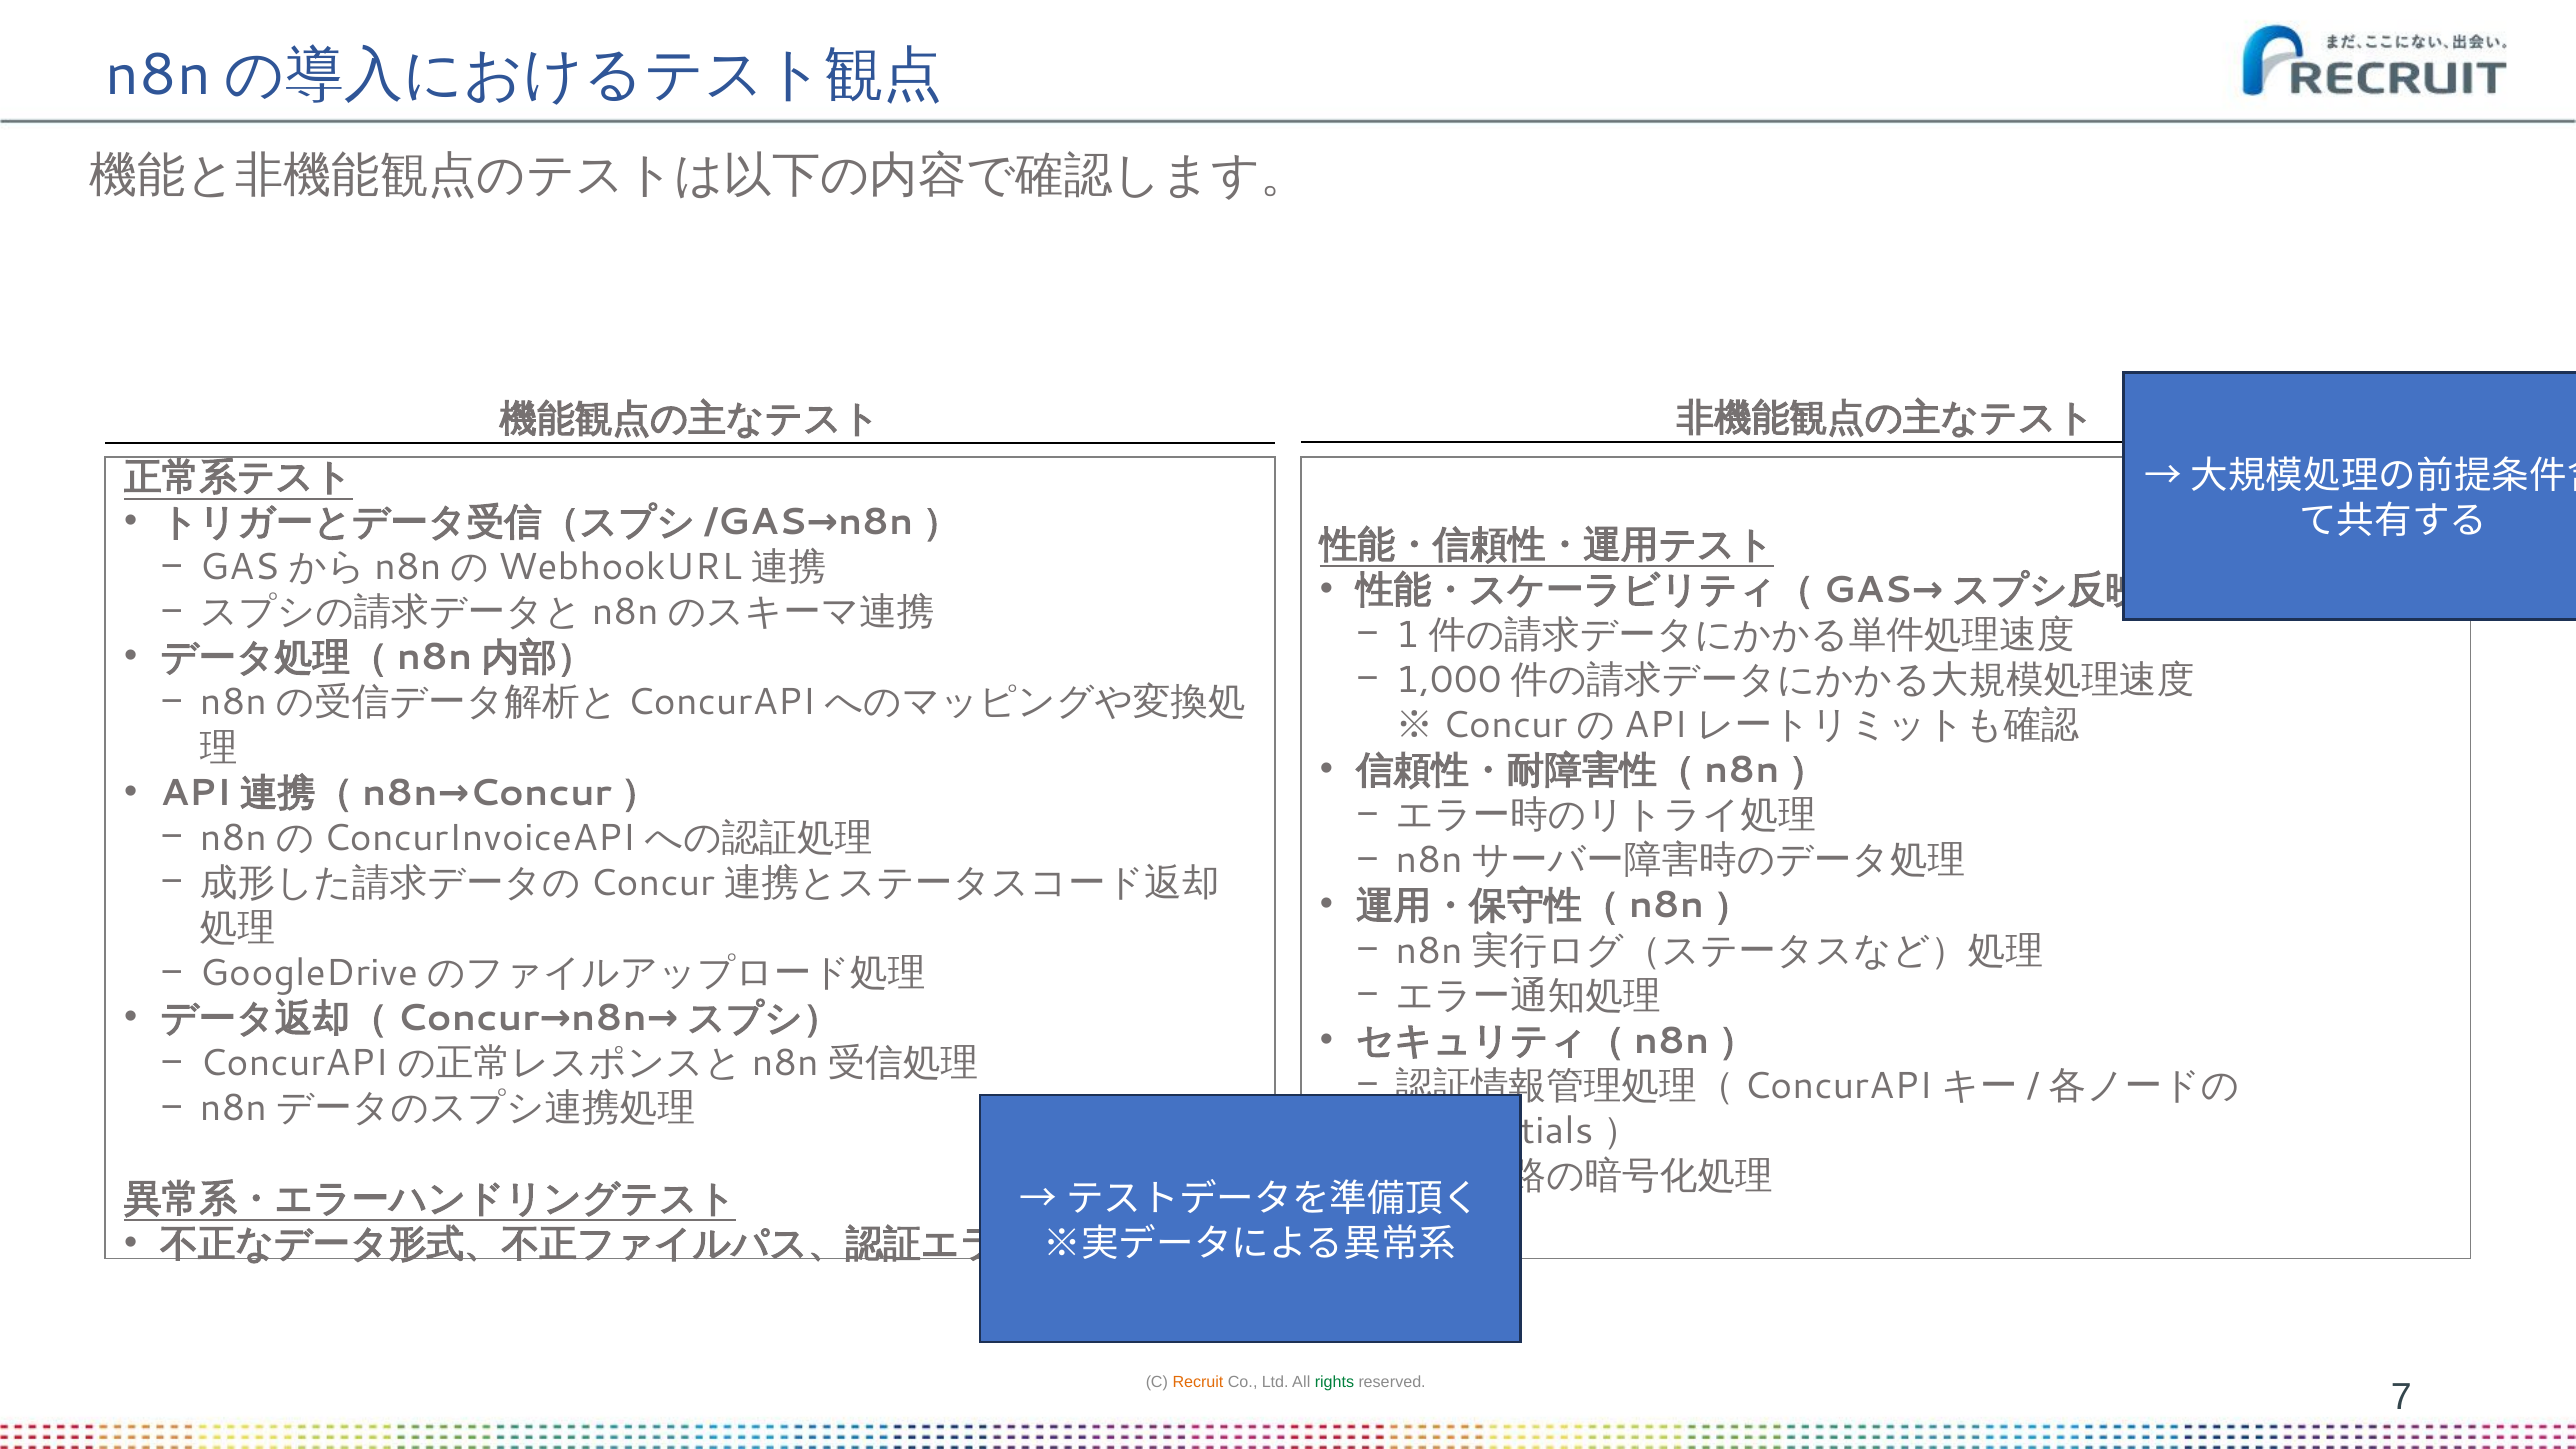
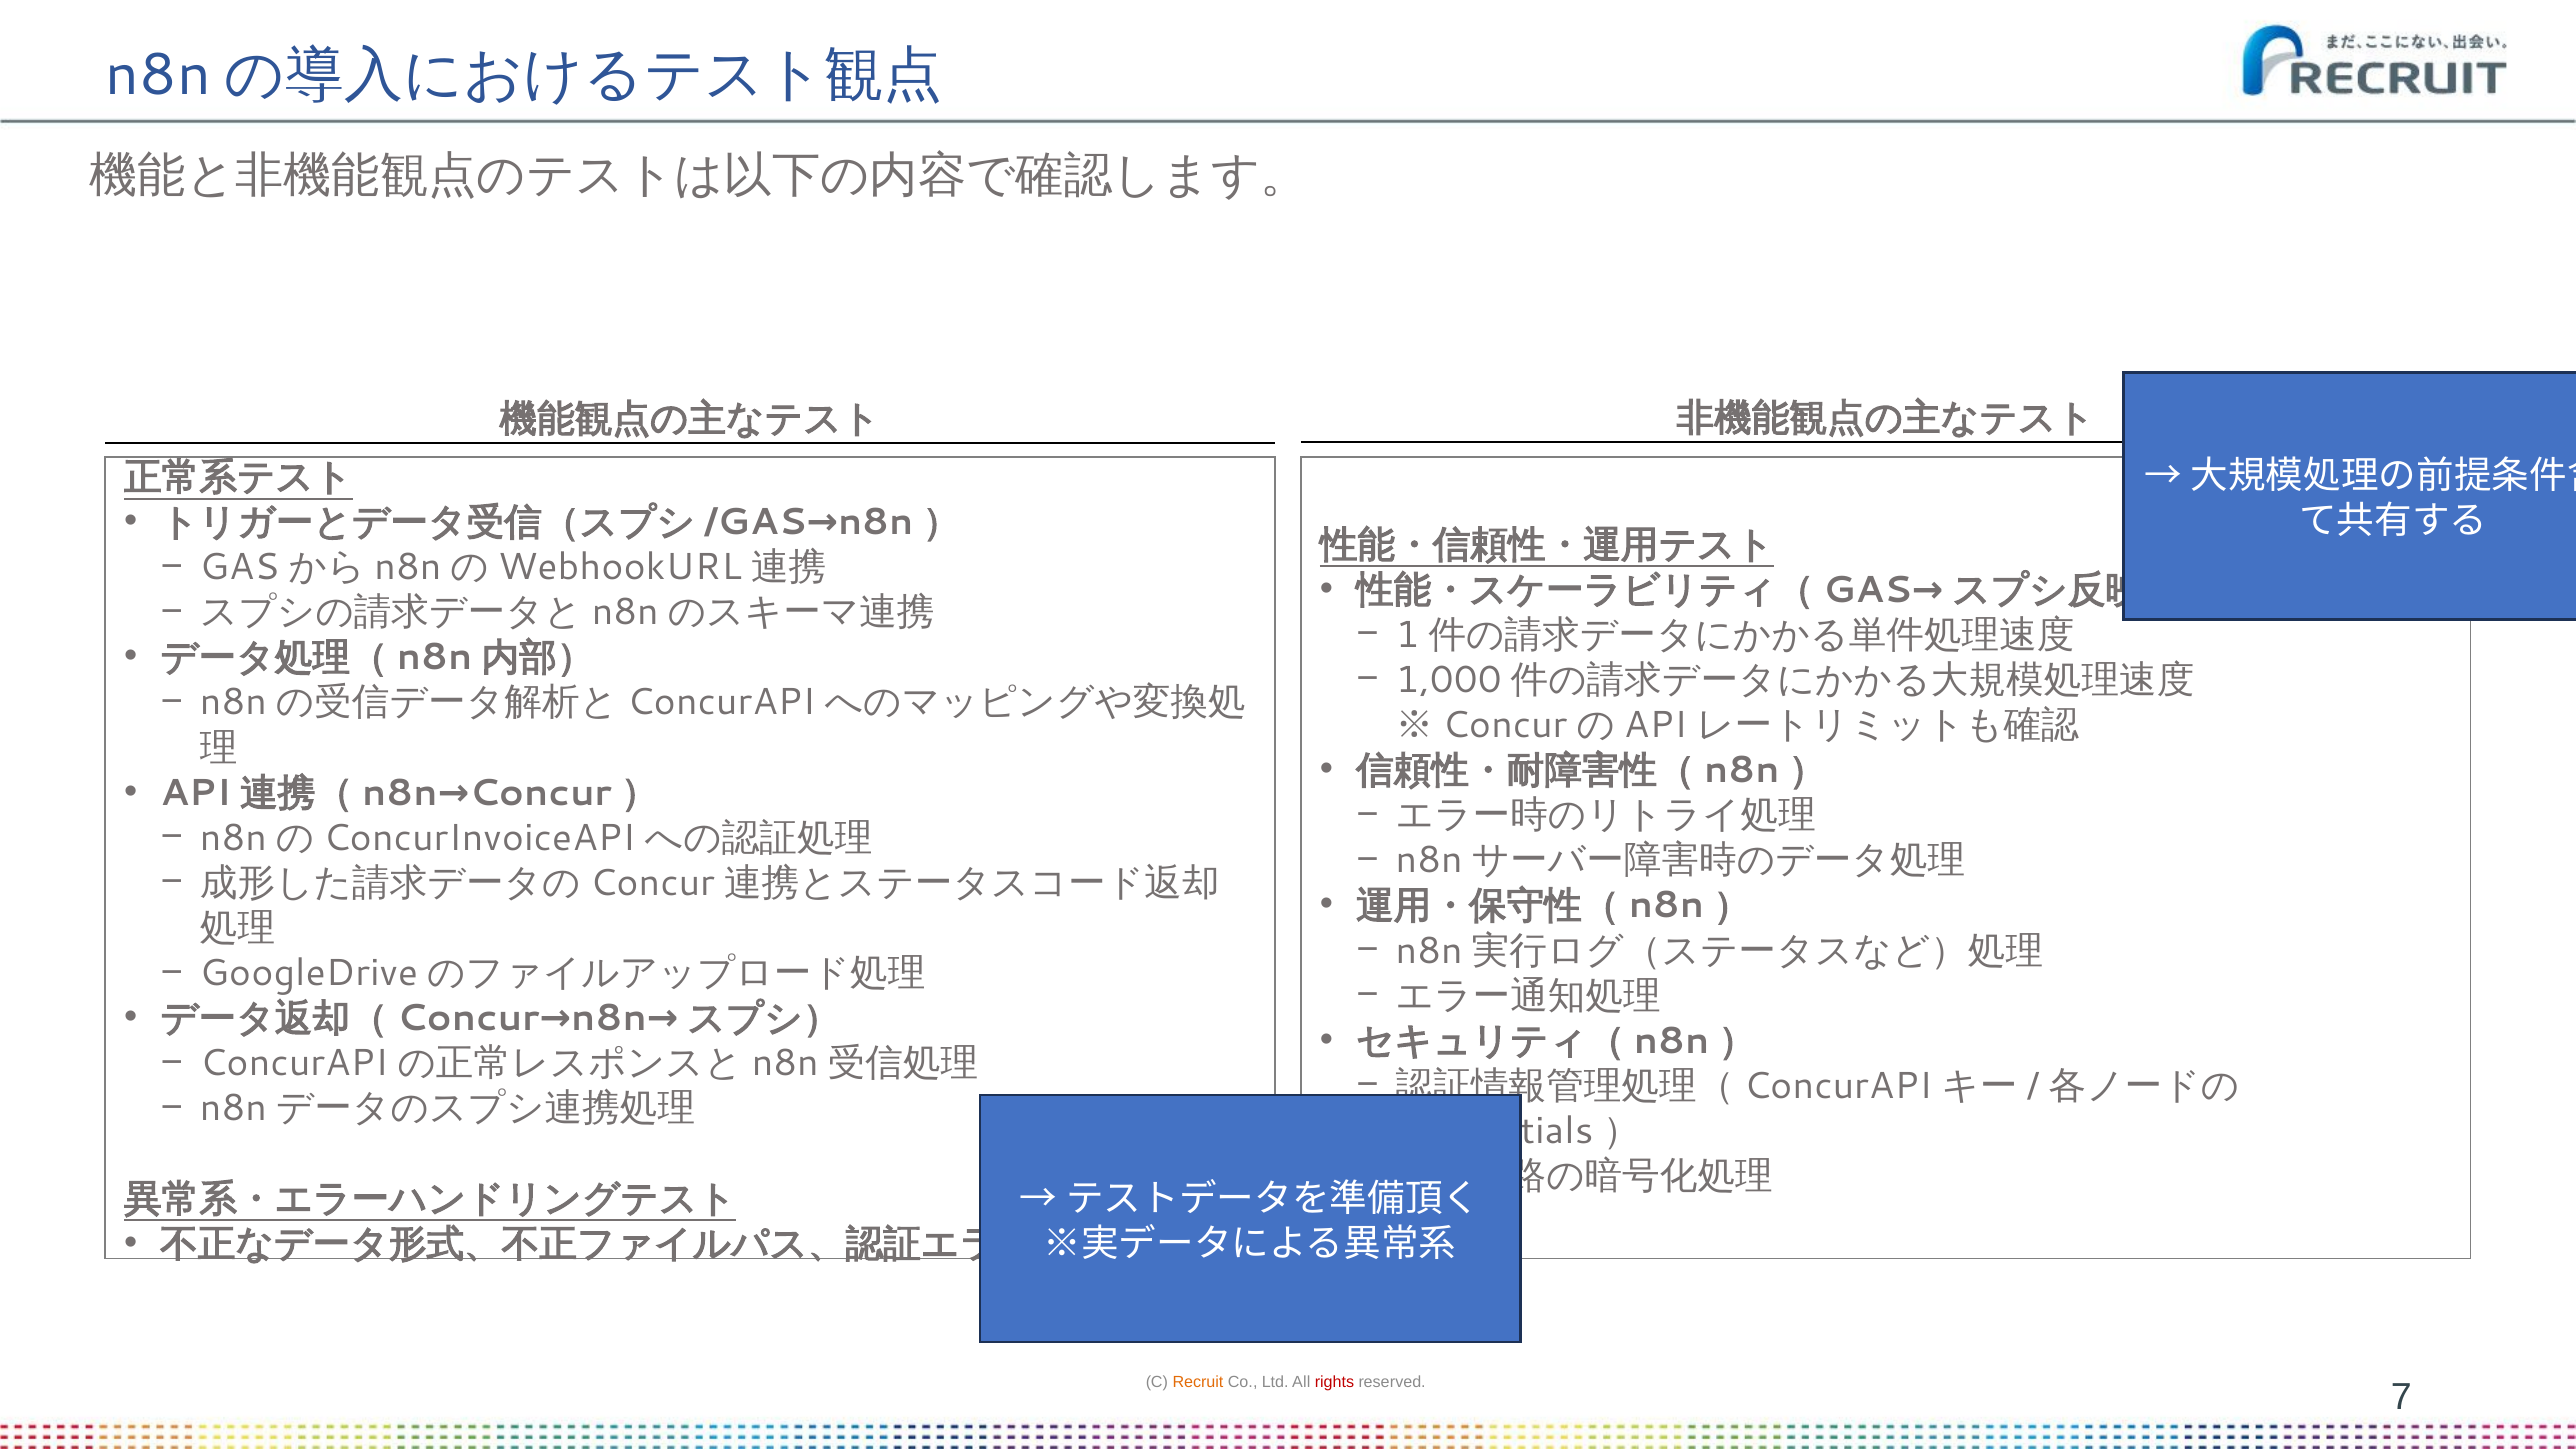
rights colour: green -> red
